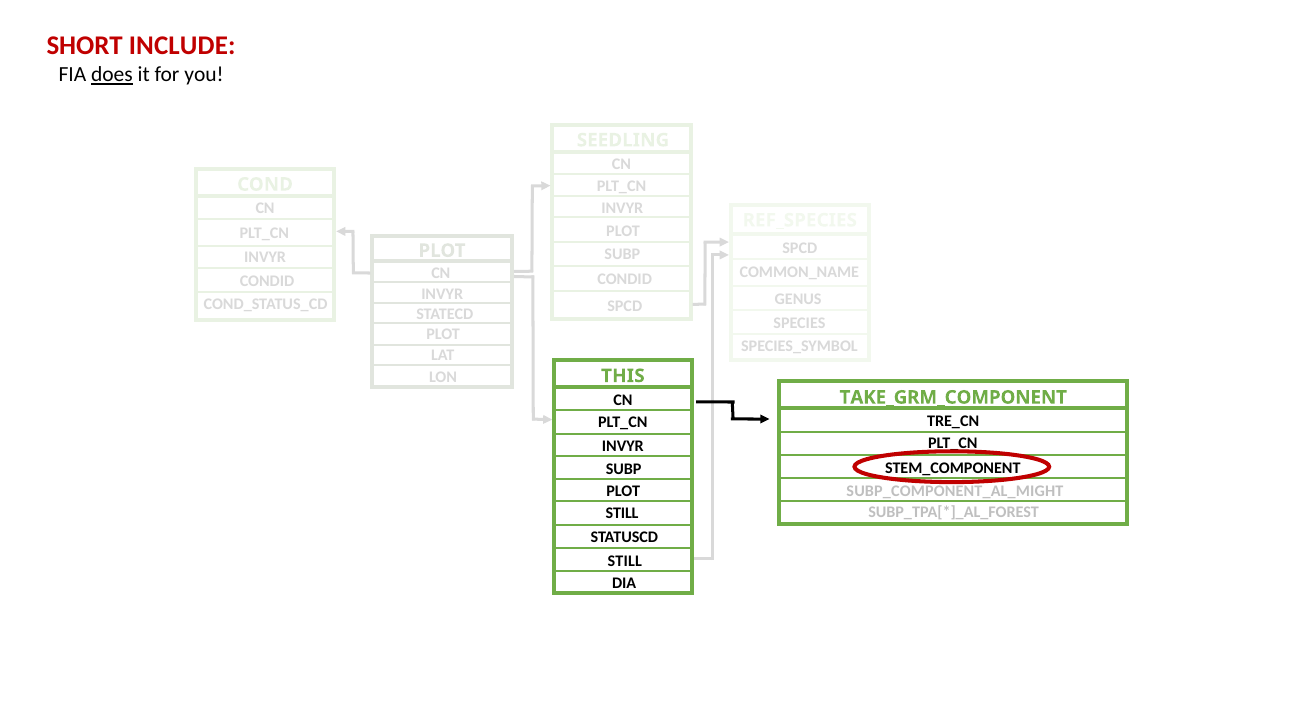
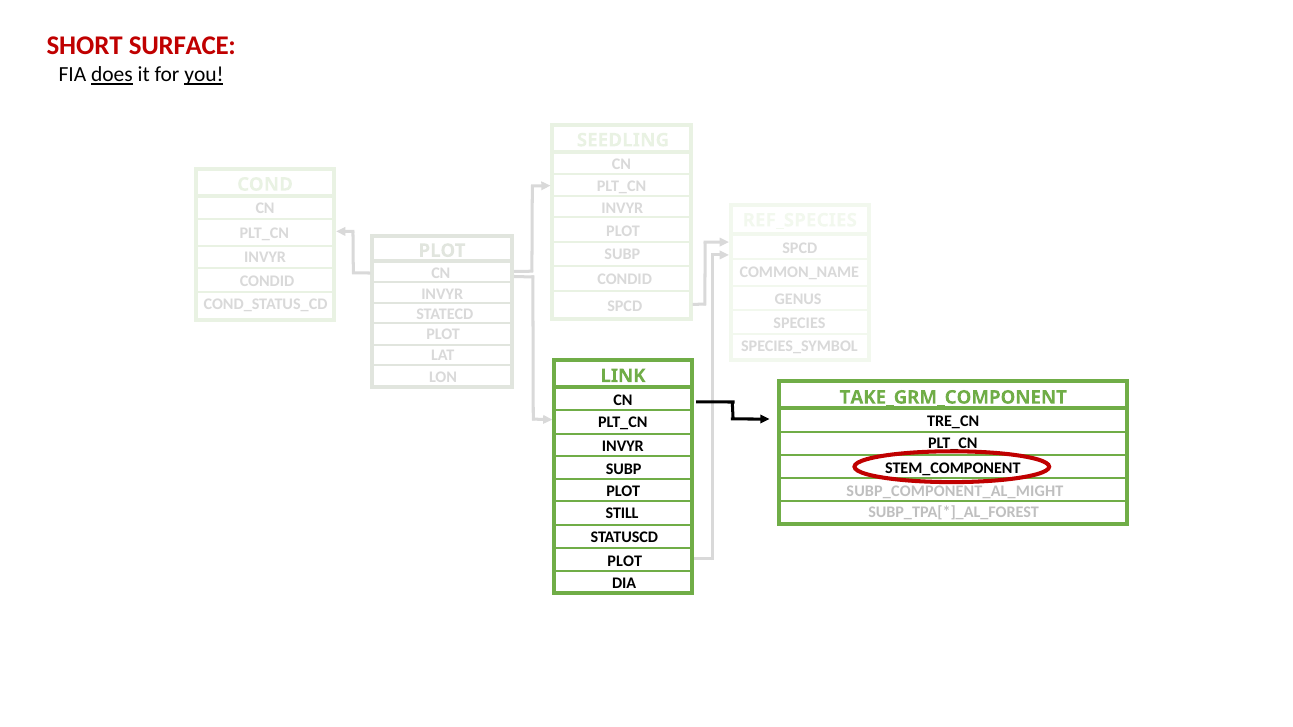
INCLUDE: INCLUDE -> SURFACE
you underline: none -> present
THIS: THIS -> LINK
STILL at (625, 561): STILL -> PLOT
